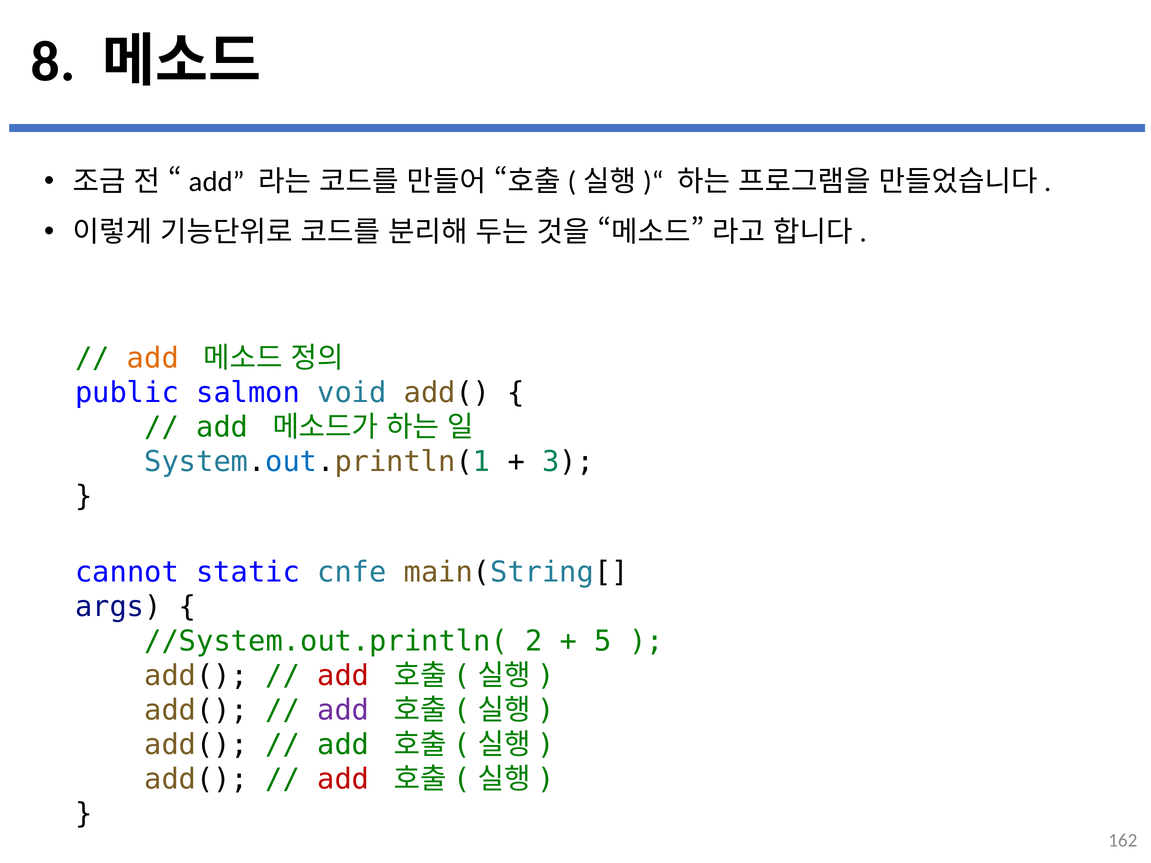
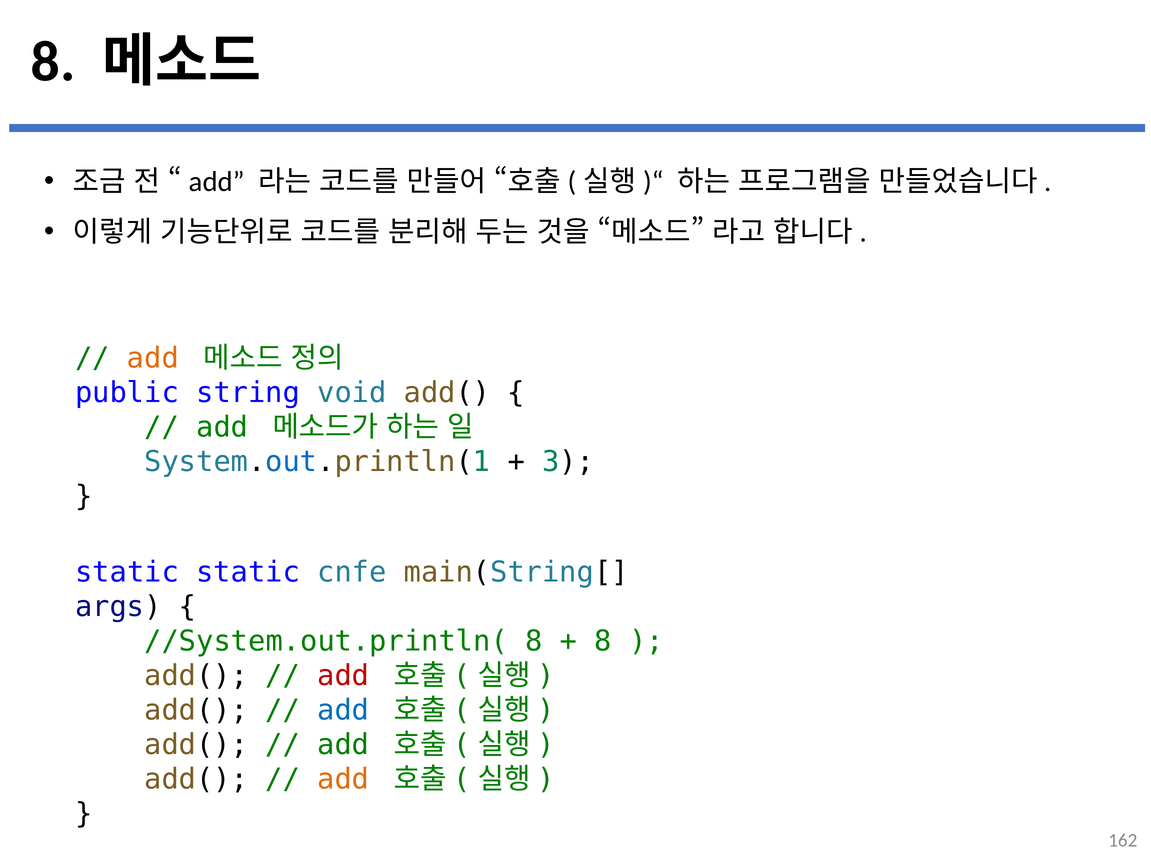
salmon: salmon -> string
cannot at (127, 572): cannot -> static
//System.out.println( 2: 2 -> 8
5 at (603, 641): 5 -> 8
add at (343, 710) colour: purple -> blue
add at (343, 780) colour: red -> orange
